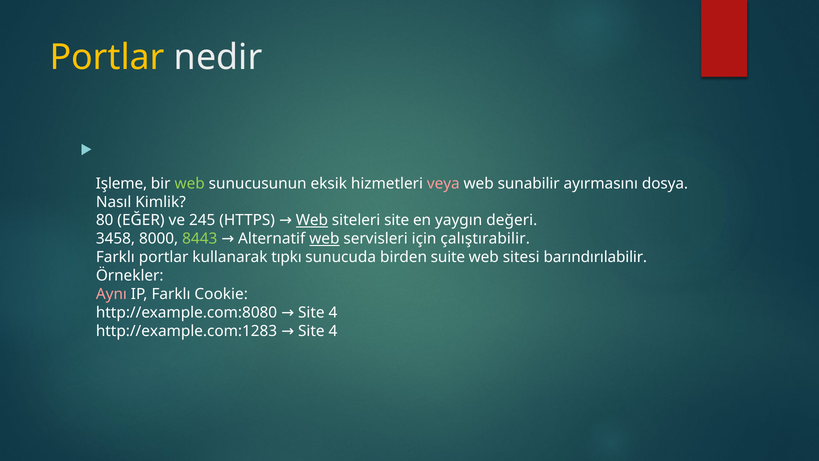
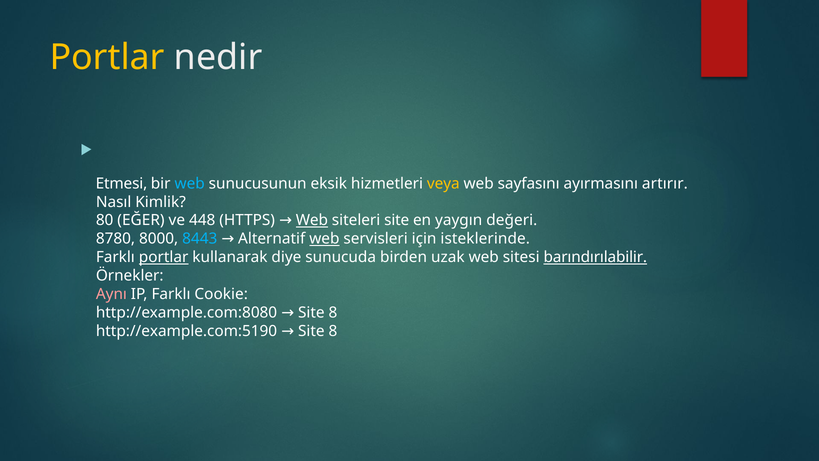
Işleme: Işleme -> Etmesi
web at (190, 183) colour: light green -> light blue
veya colour: pink -> yellow
sunabilir: sunabilir -> sayfasını
dosya: dosya -> artırır
245: 245 -> 448
3458: 3458 -> 8780
8443 colour: light green -> light blue
çalıştırabilir: çalıştırabilir -> isteklerinde
portlar at (164, 257) underline: none -> present
tıpkı: tıpkı -> diye
suite: suite -> uzak
barındırılabilir underline: none -> present
http://example.com:8080 Site 4: 4 -> 8
http://example.com:1283: http://example.com:1283 -> http://example.com:5190
4 at (333, 331): 4 -> 8
